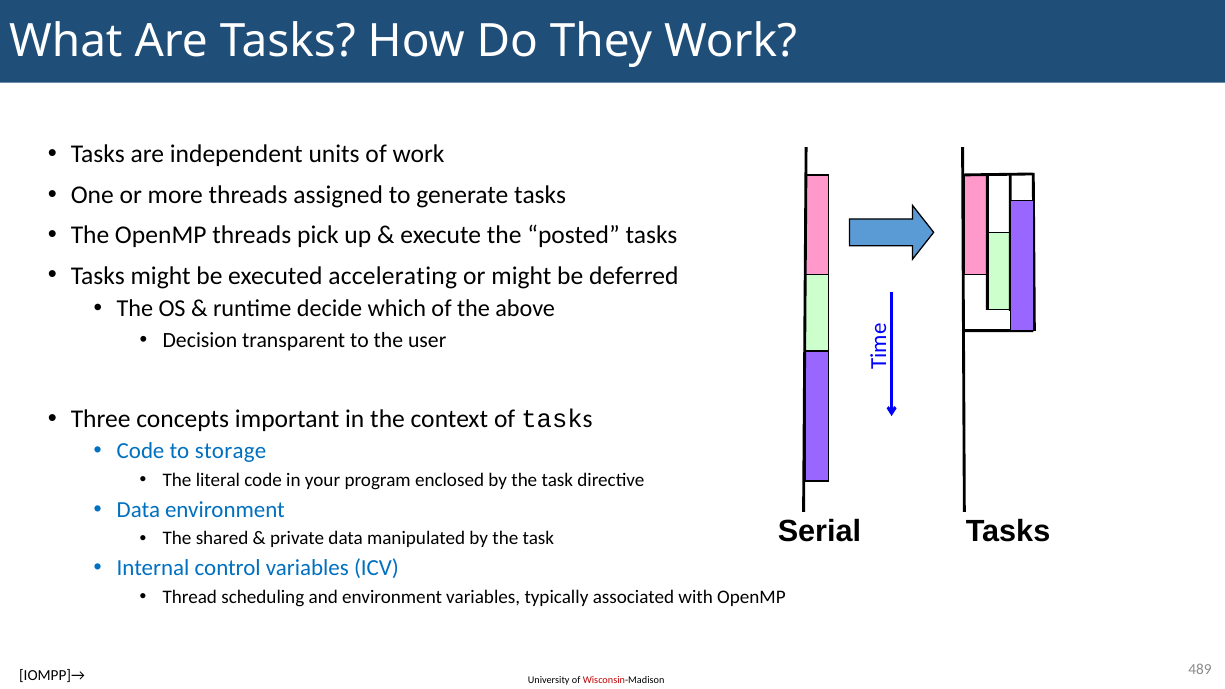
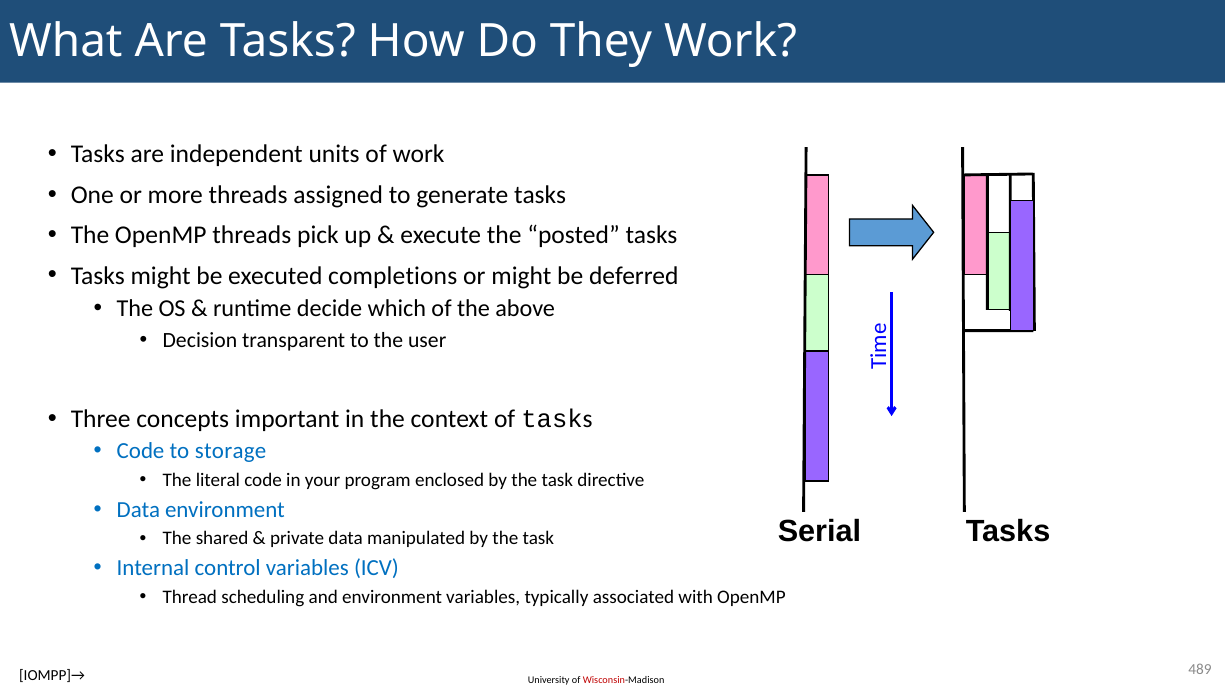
accelerating: accelerating -> completions
